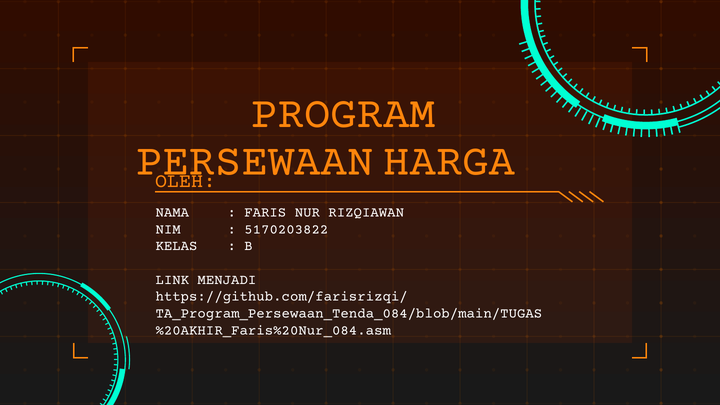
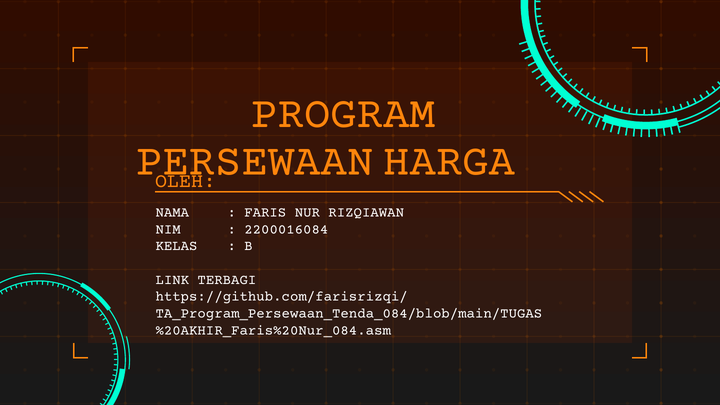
5170203822: 5170203822 -> 2200016084
MENJADI: MENJADI -> TERBAGI
